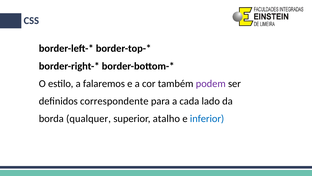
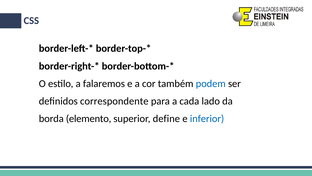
podem colour: purple -> blue
qualquer: qualquer -> elemento
atalho: atalho -> define
